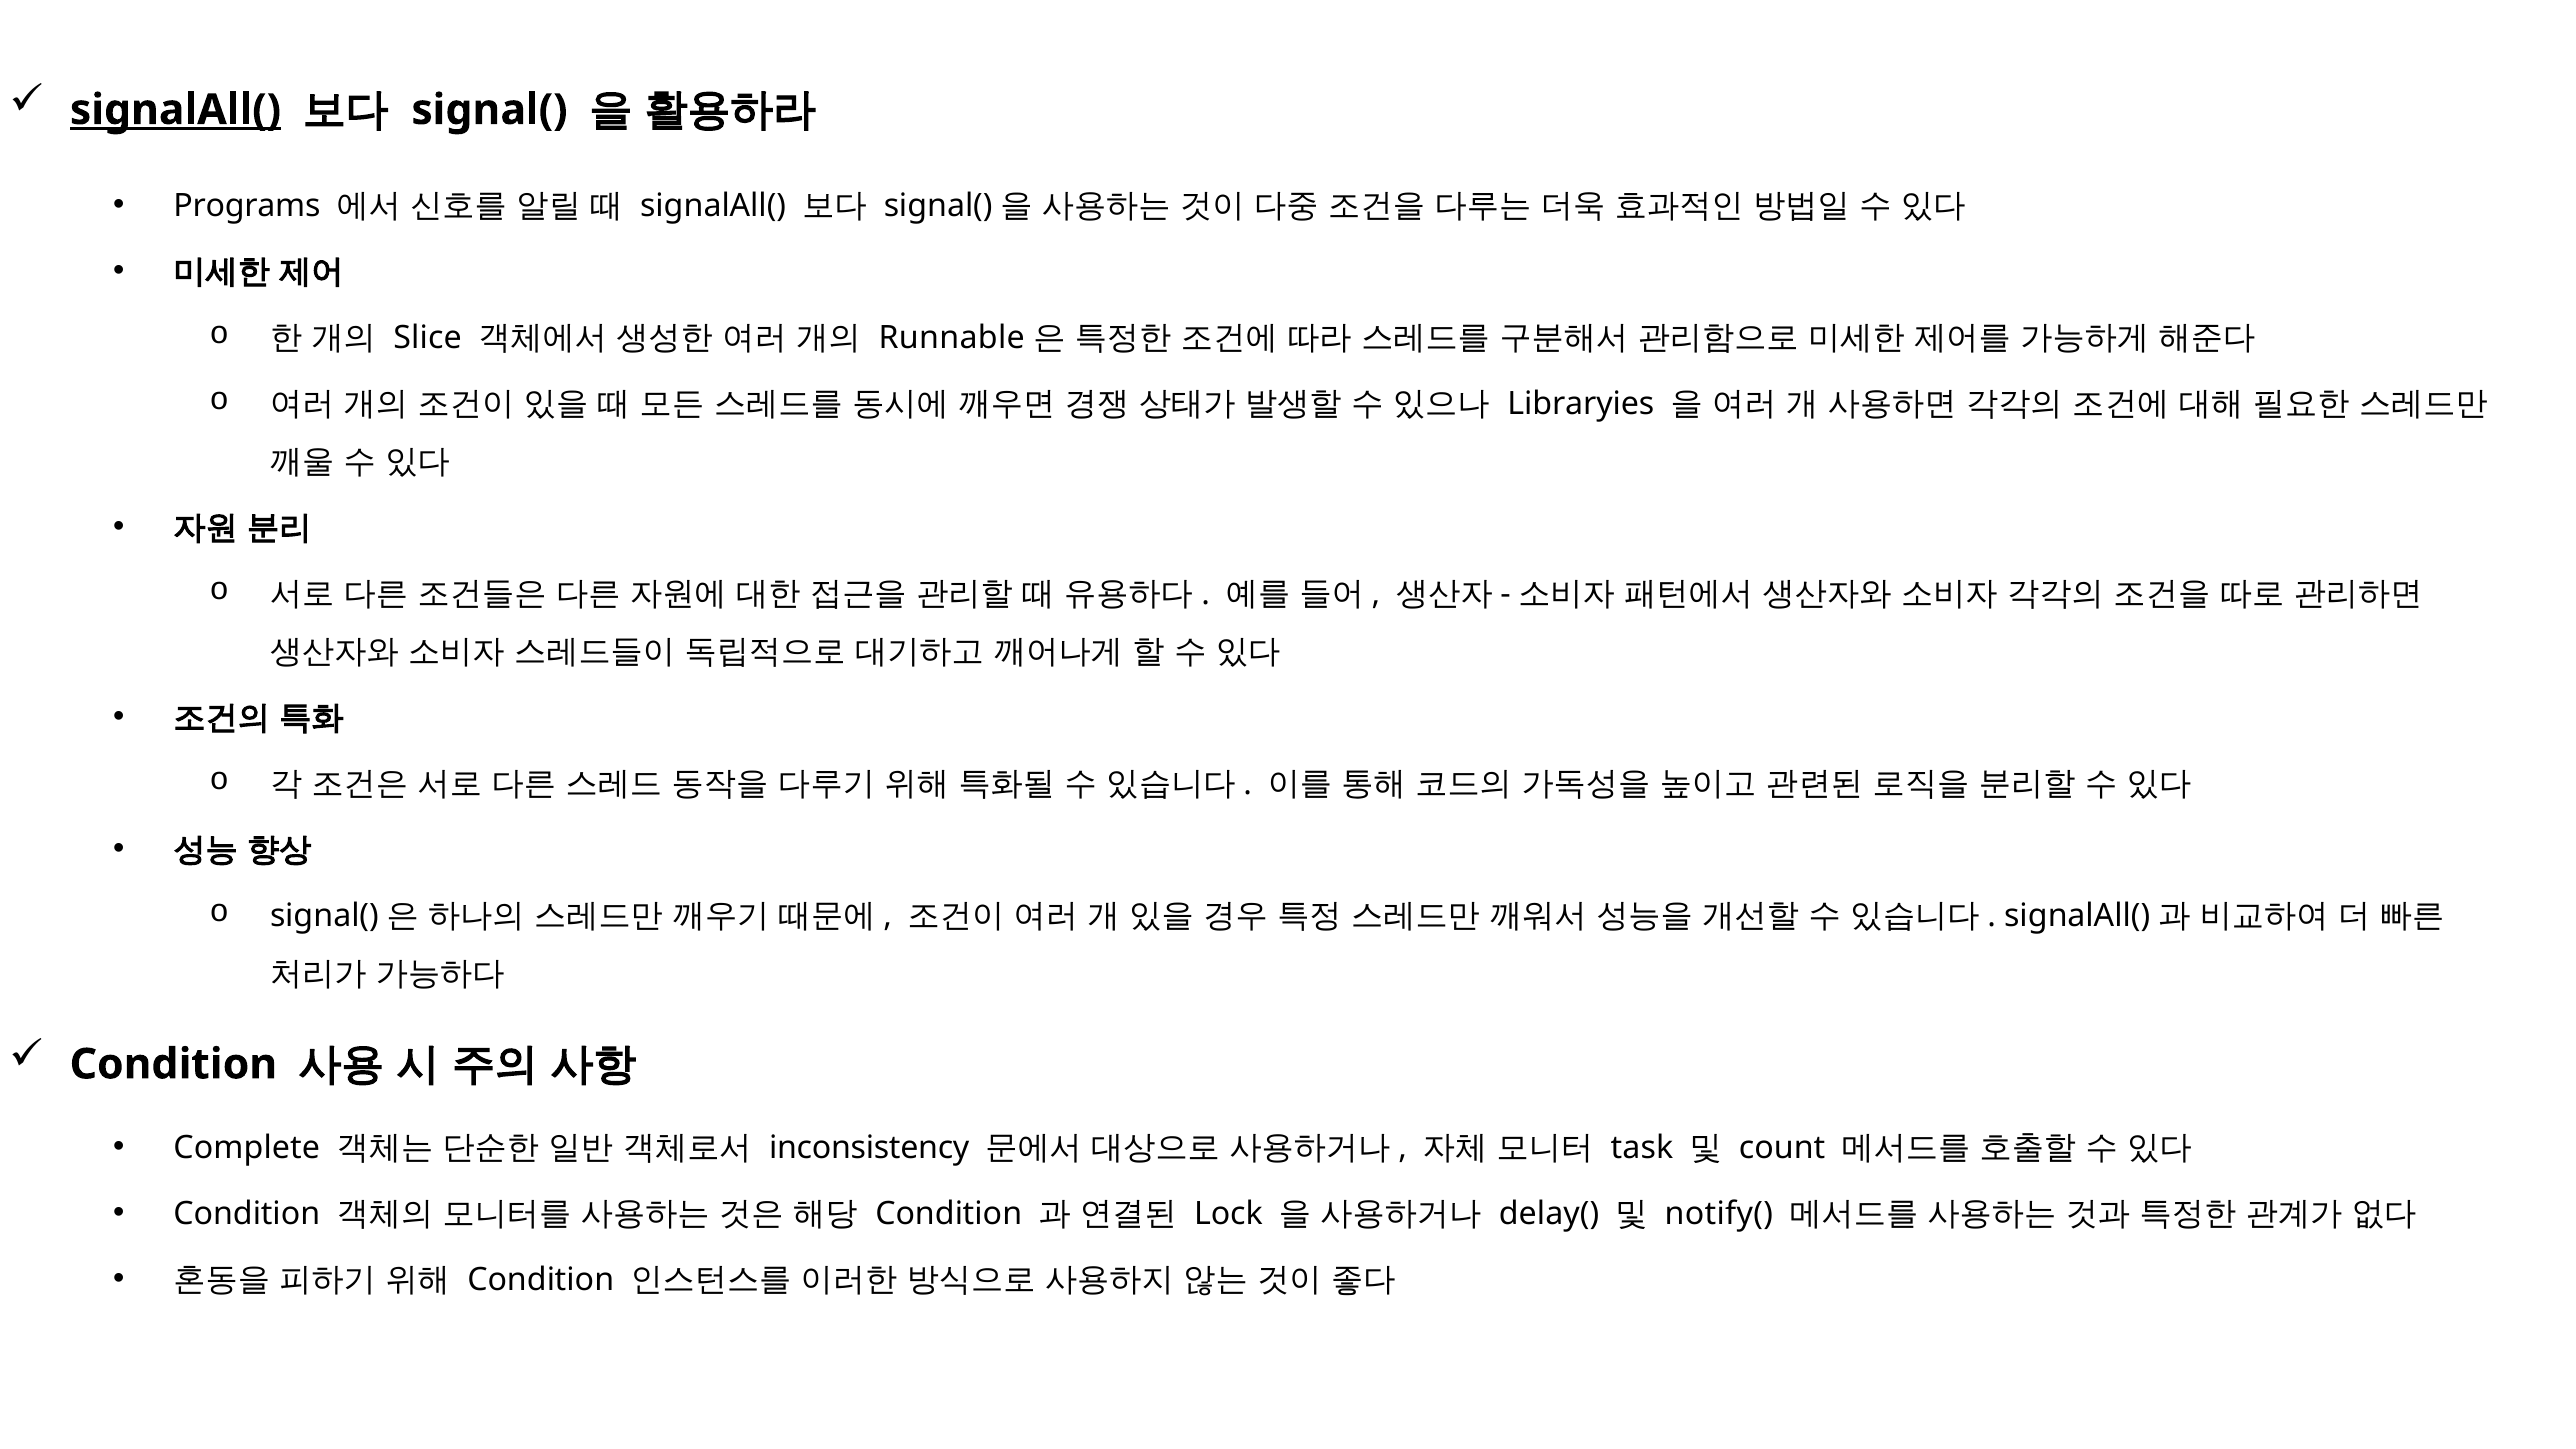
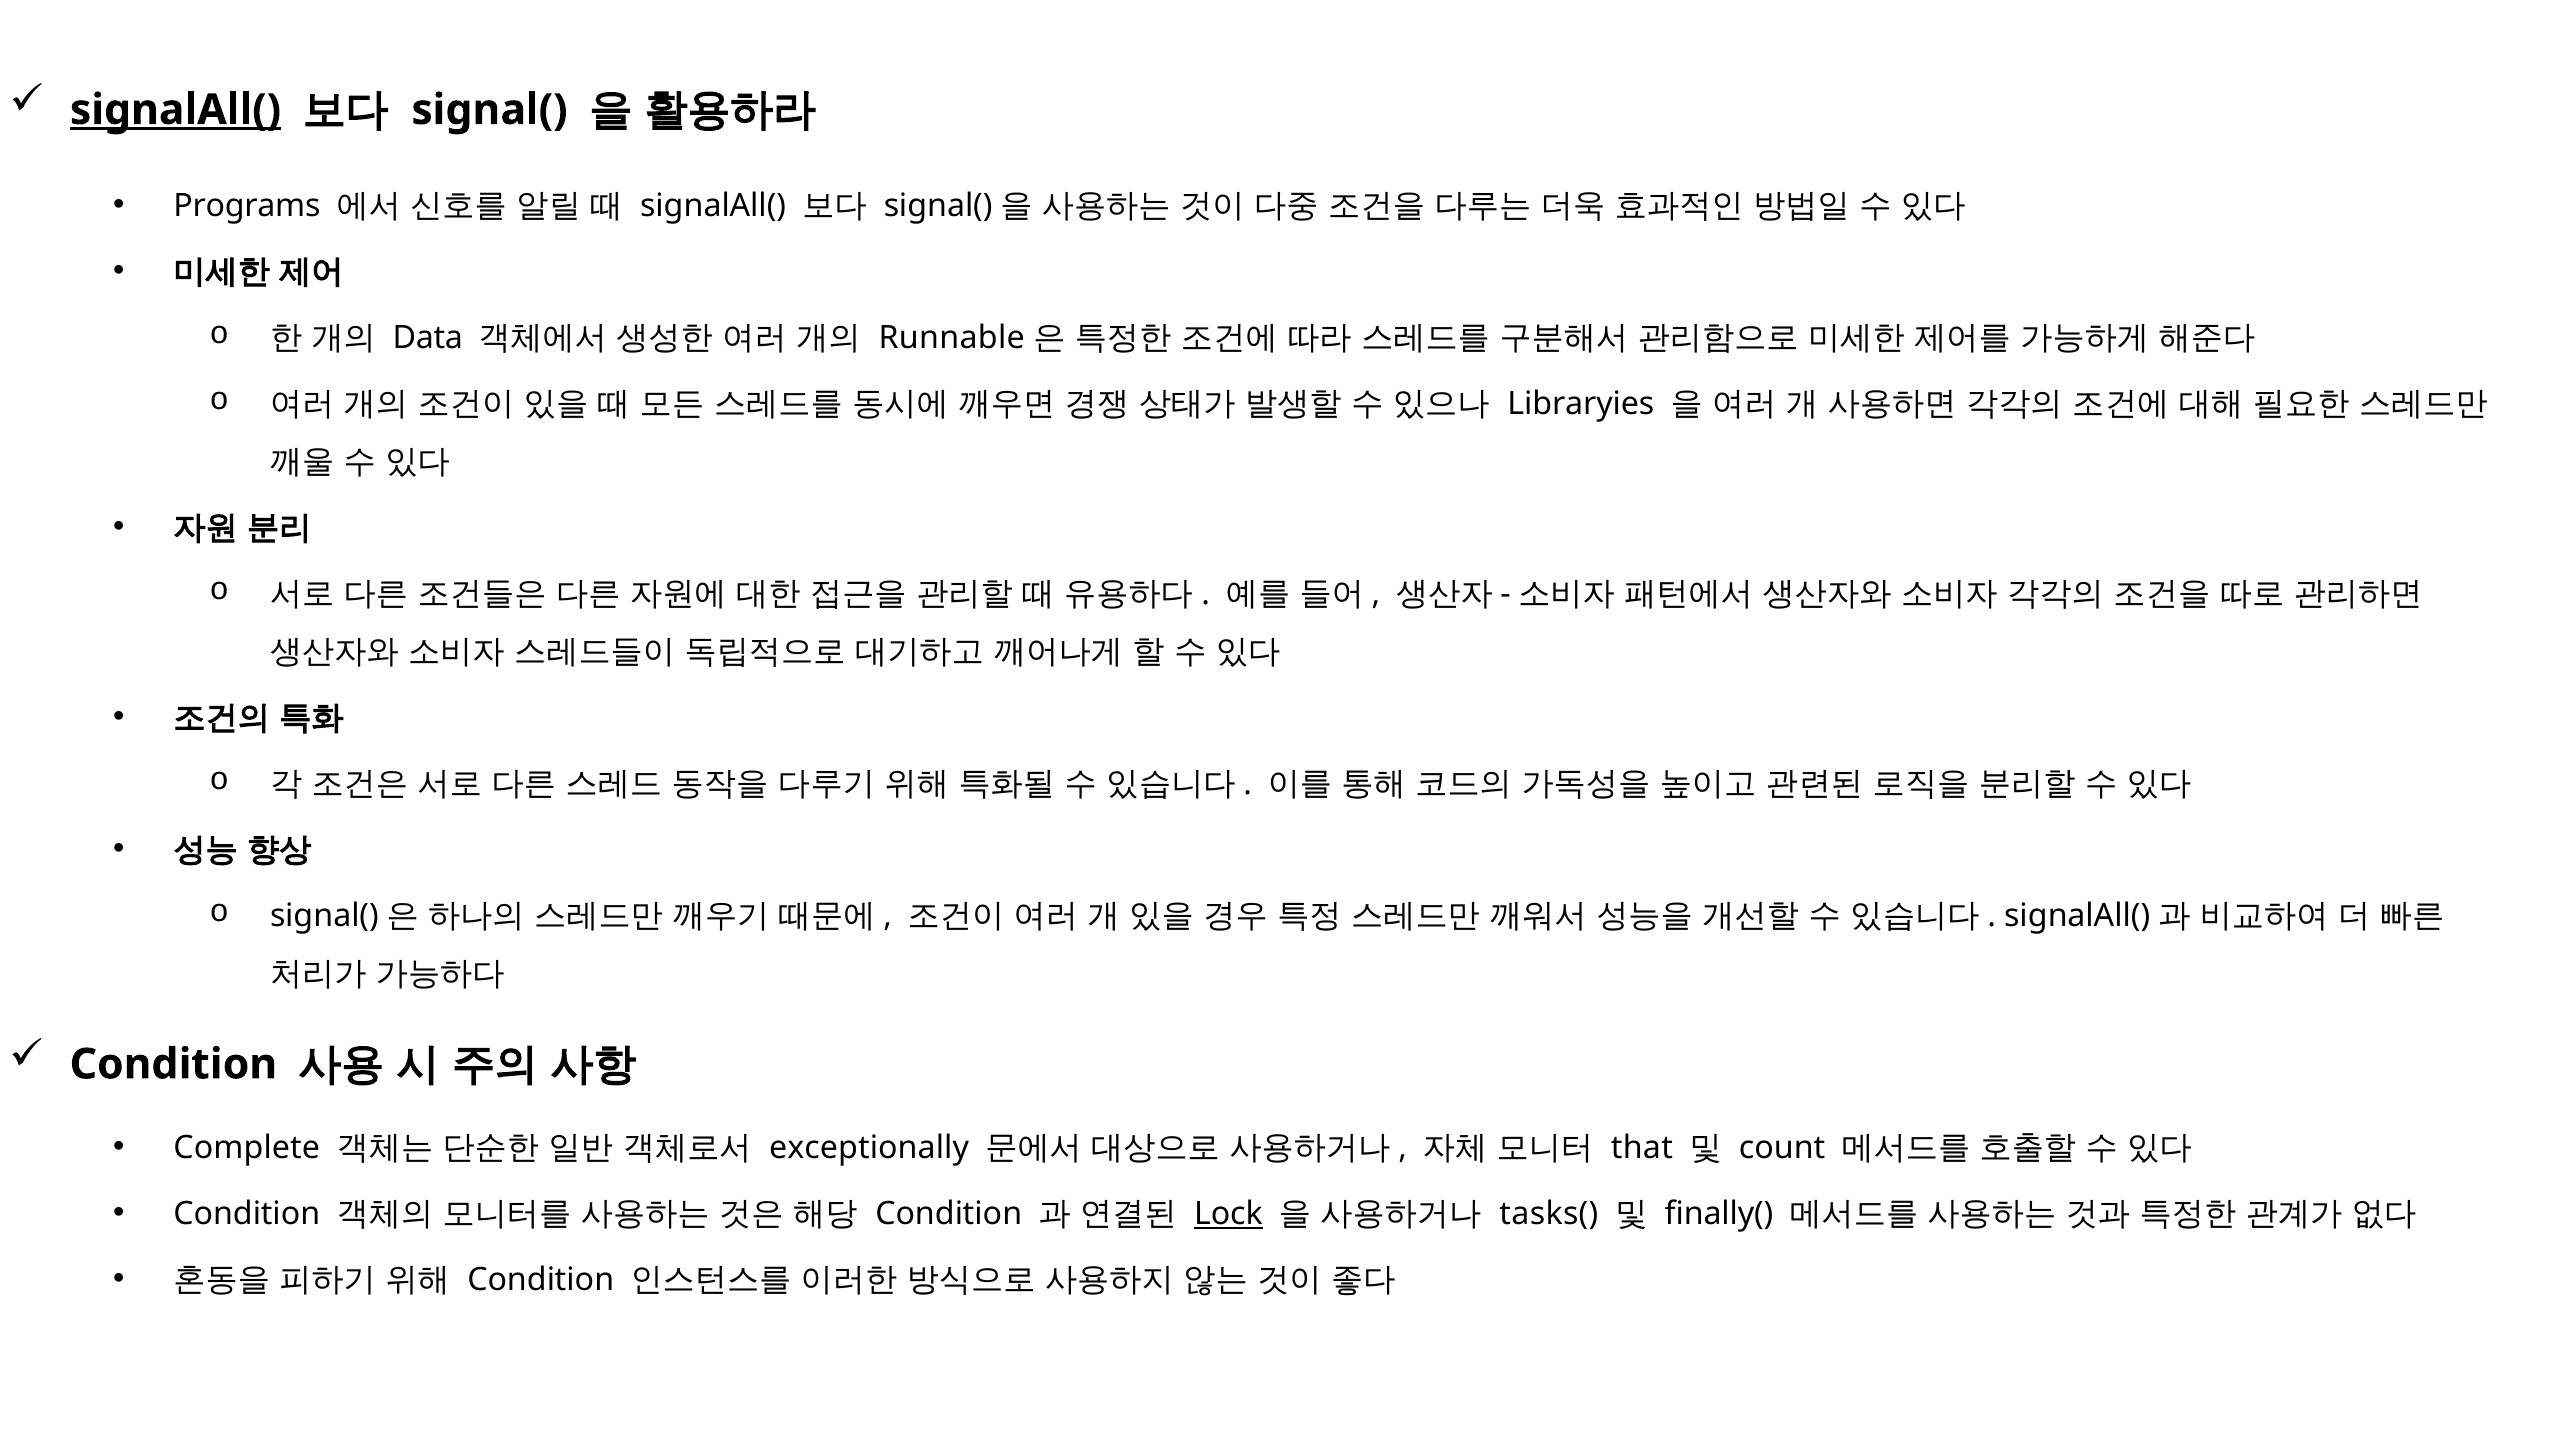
Slice: Slice -> Data
inconsistency: inconsistency -> exceptionally
task: task -> that
Lock underline: none -> present
delay(: delay( -> tasks(
notify(: notify( -> finally(
